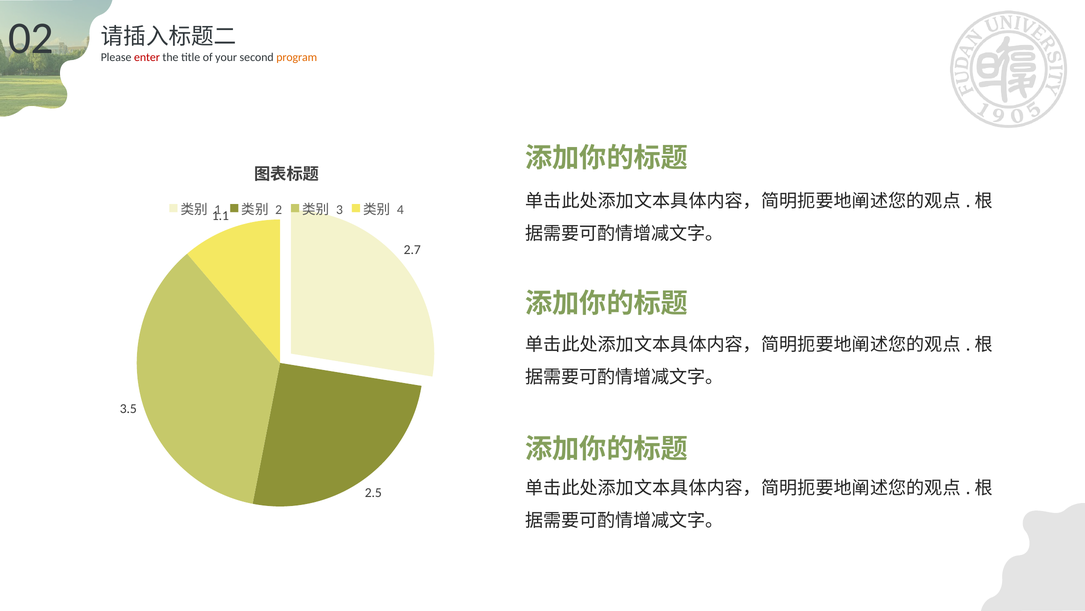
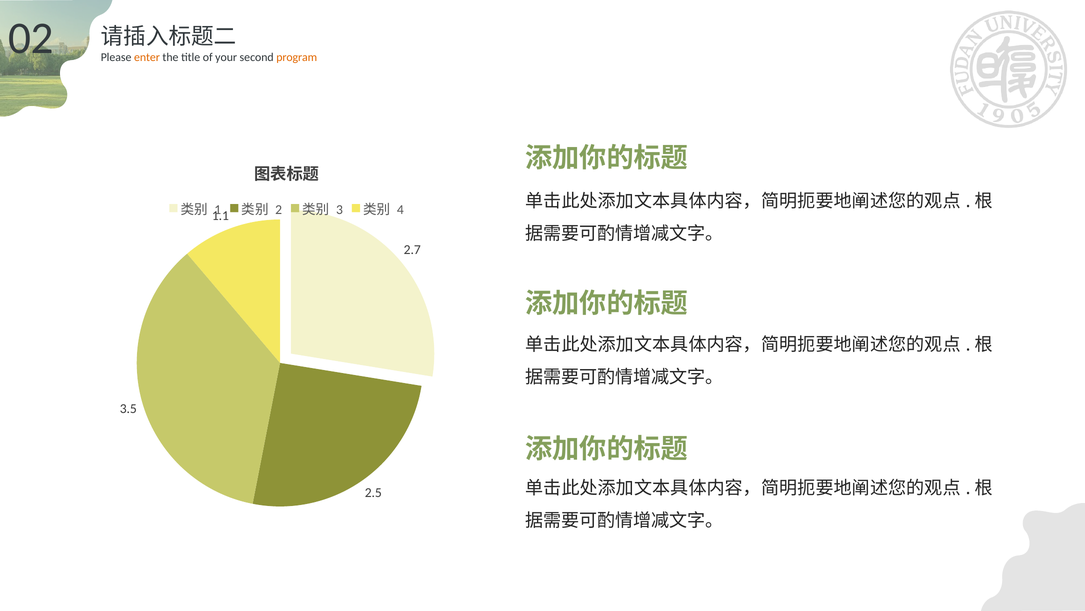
enter colour: red -> orange
